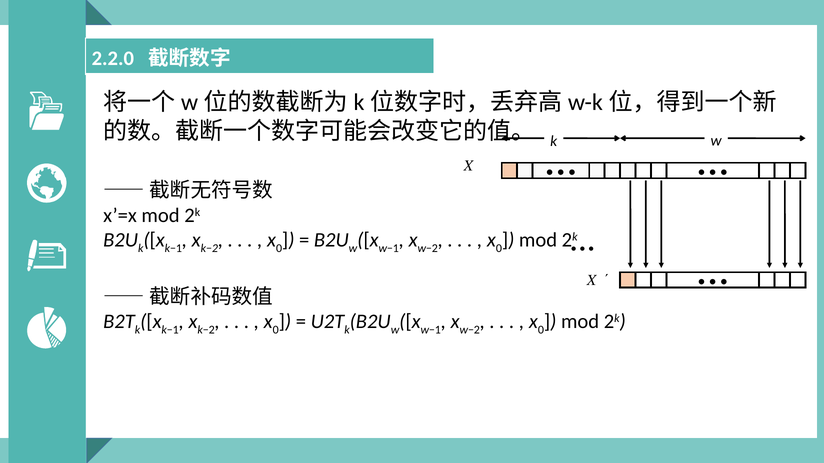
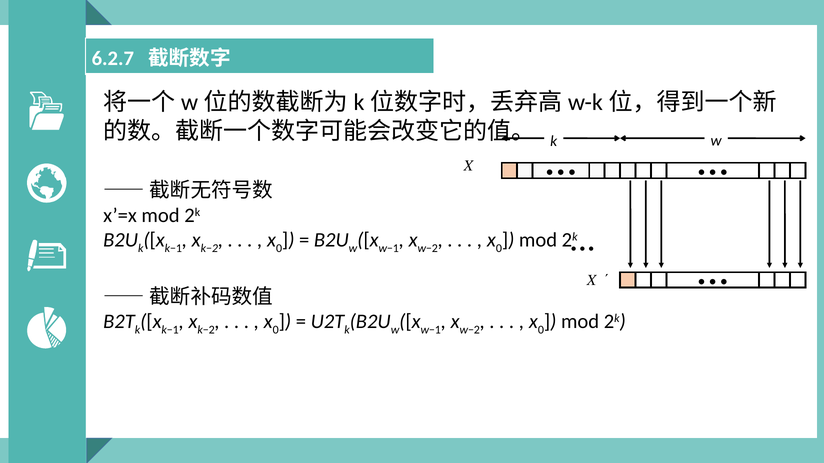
2.2.0: 2.2.0 -> 6.2.7
